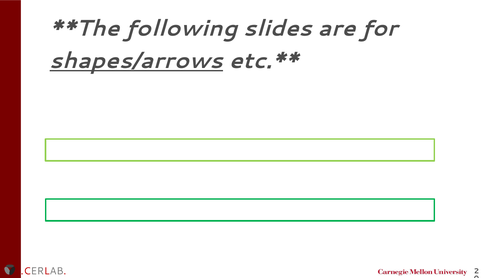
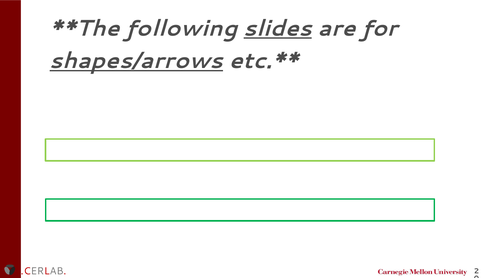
slides underline: none -> present
